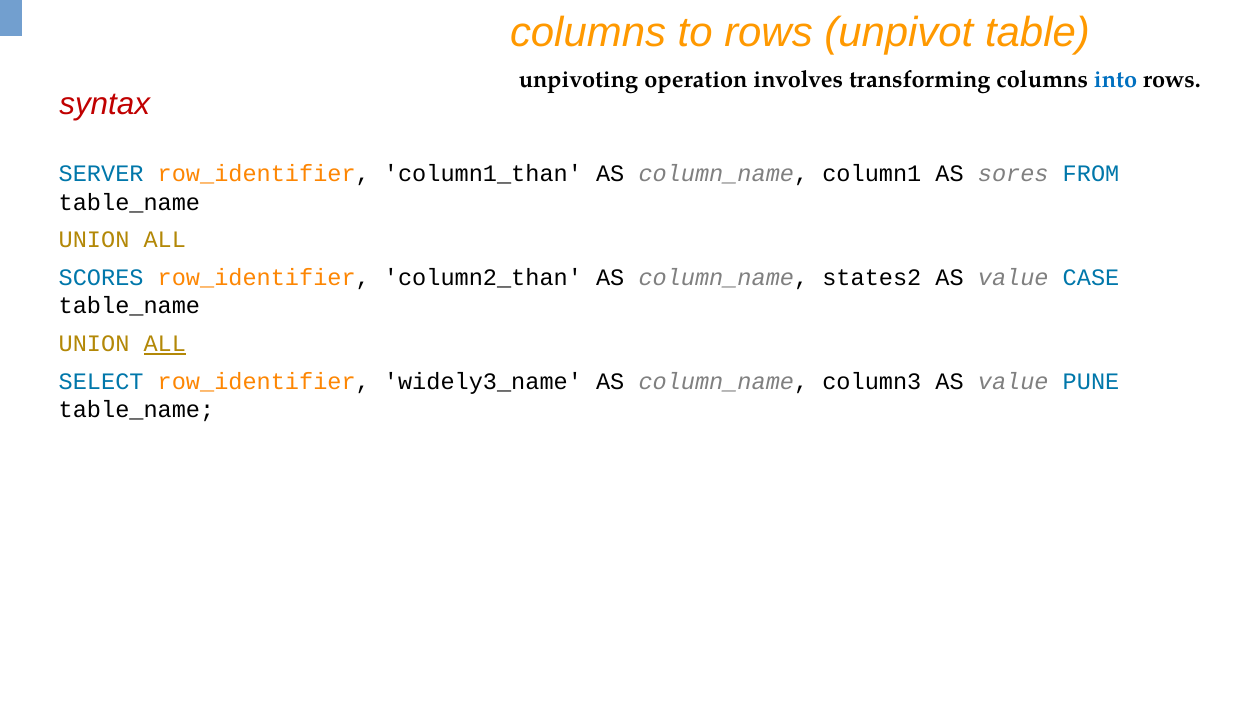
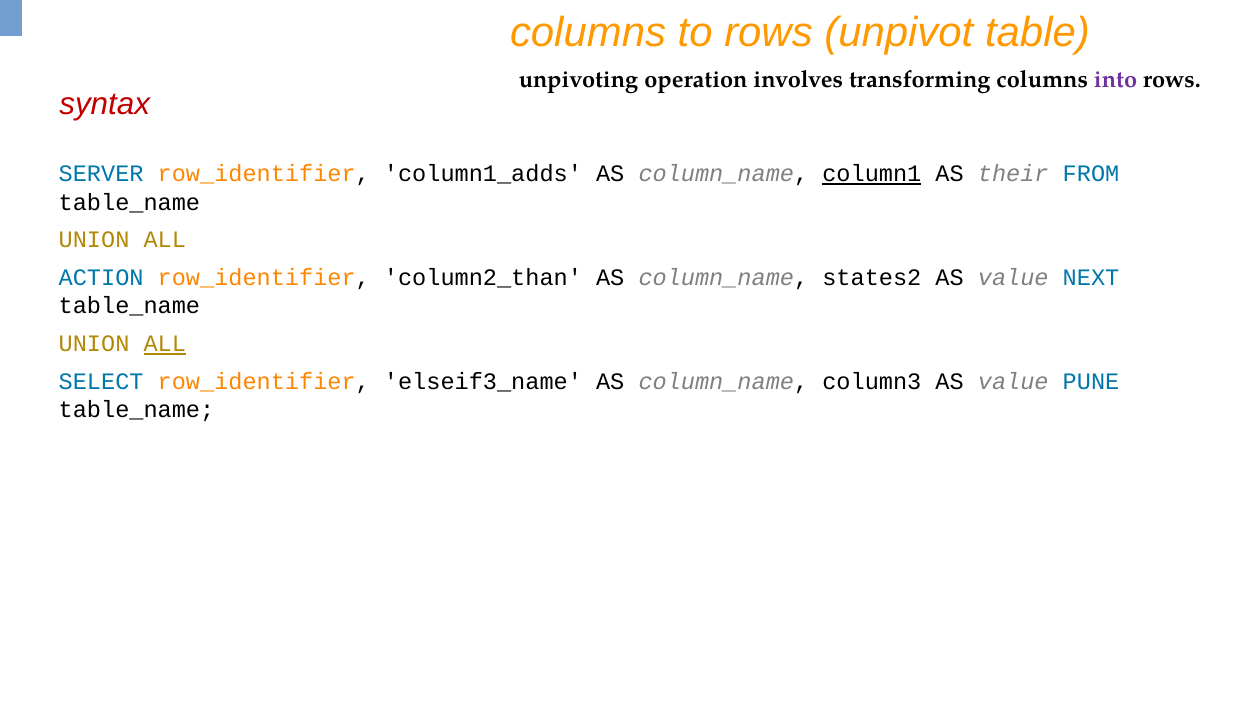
into colour: blue -> purple
column1_than: column1_than -> column1_adds
column1 underline: none -> present
sores: sores -> their
SCORES: SCORES -> ACTION
CASE: CASE -> NEXT
widely3_name: widely3_name -> elseif3_name
